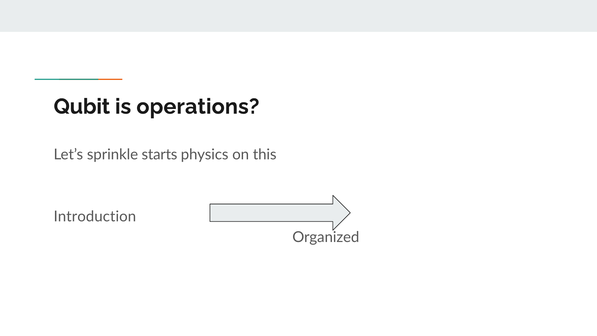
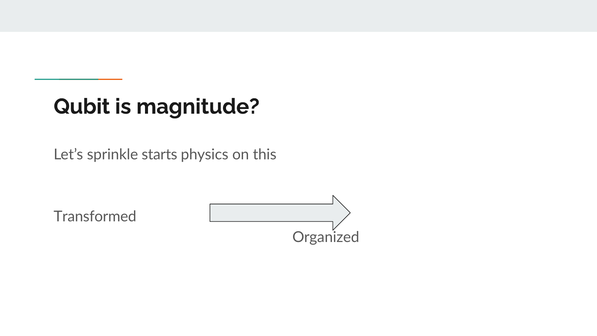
operations: operations -> magnitude
Introduction: Introduction -> Transformed
